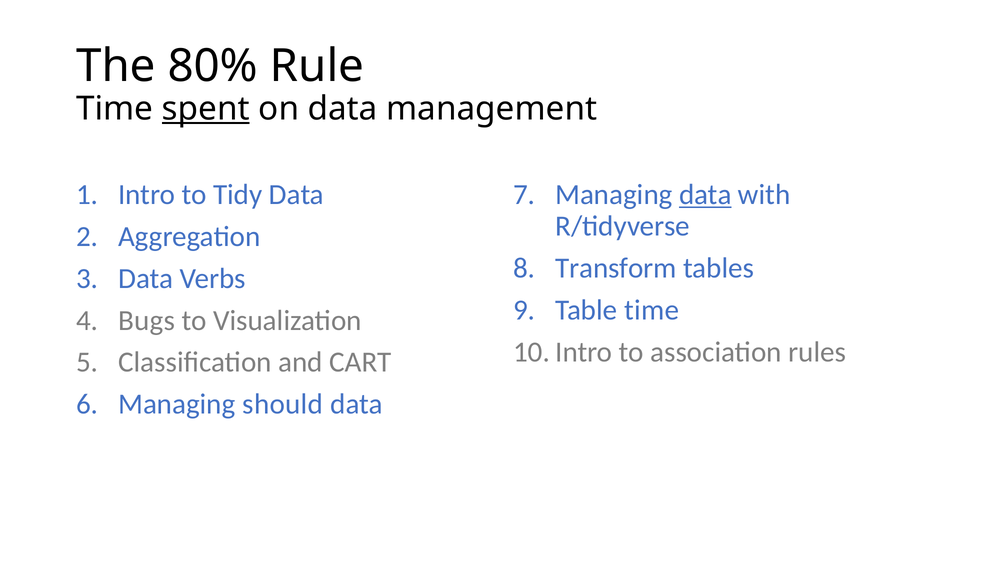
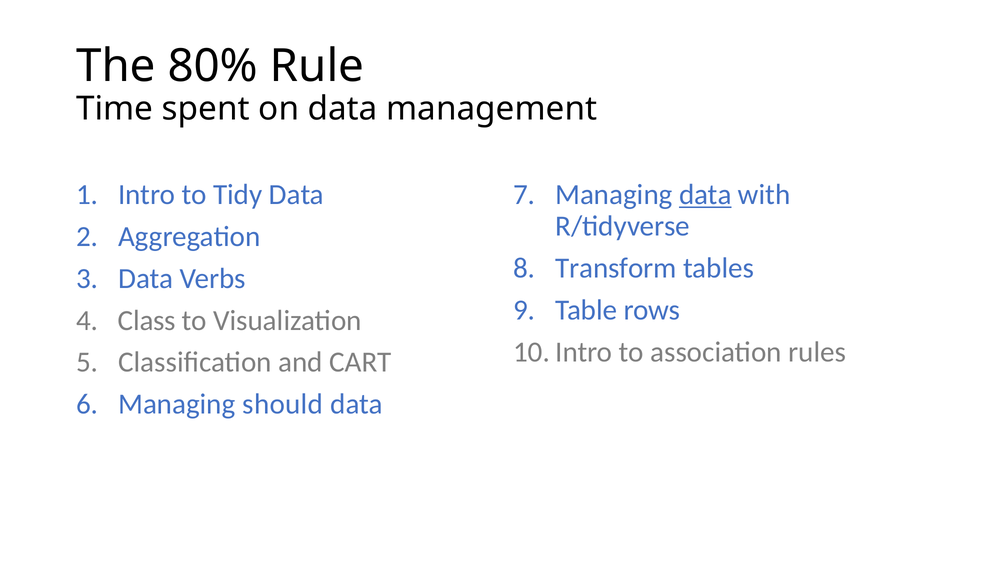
spent underline: present -> none
Table time: time -> rows
Bugs: Bugs -> Class
